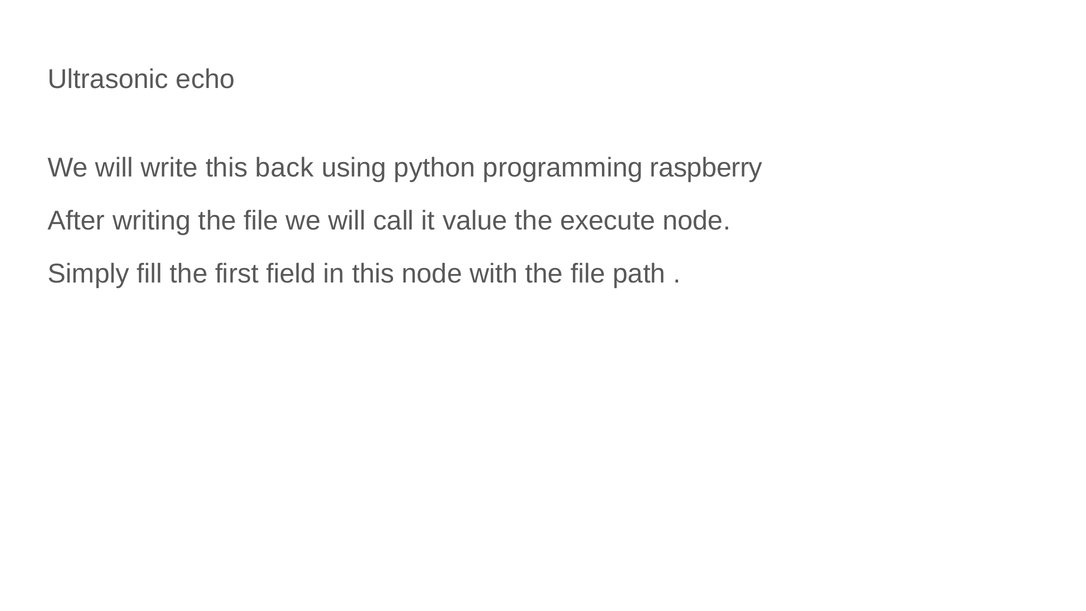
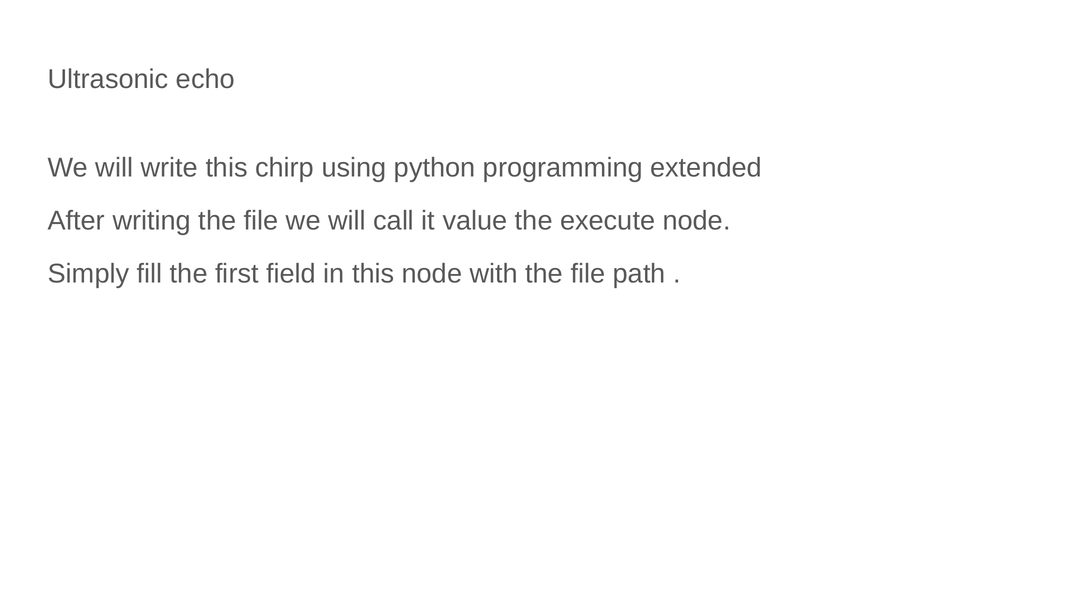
back: back -> chirp
raspberry: raspberry -> extended
